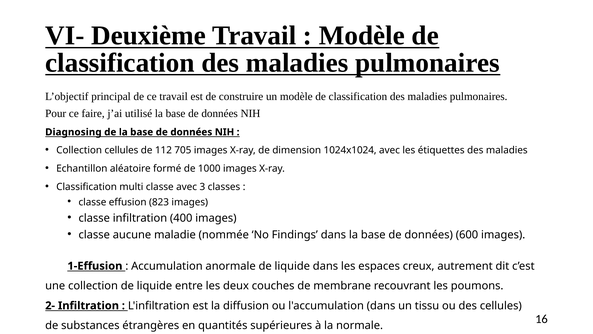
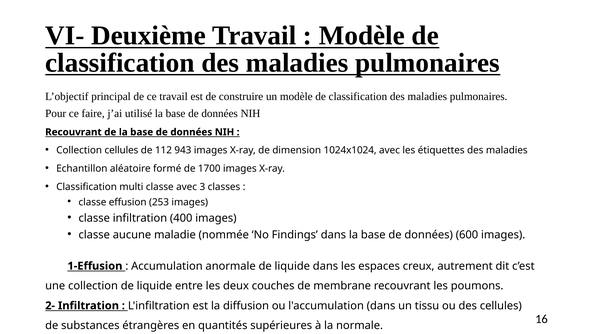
Diagnosing at (73, 132): Diagnosing -> Recouvrant
705: 705 -> 943
1000: 1000 -> 1700
823: 823 -> 253
